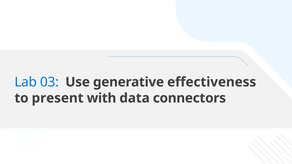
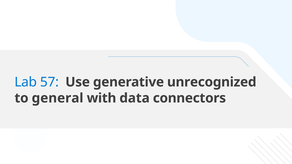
03: 03 -> 57
effectiveness: effectiveness -> unrecognized
present: present -> general
